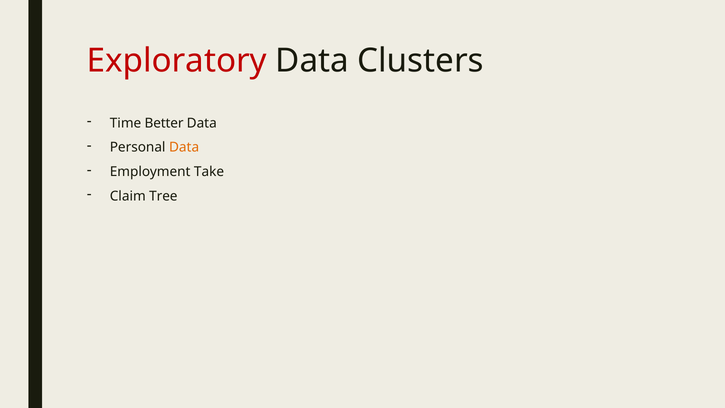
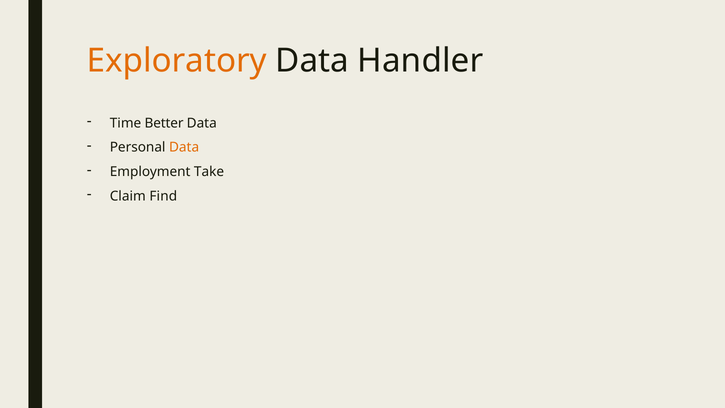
Exploratory colour: red -> orange
Clusters: Clusters -> Handler
Tree: Tree -> Find
